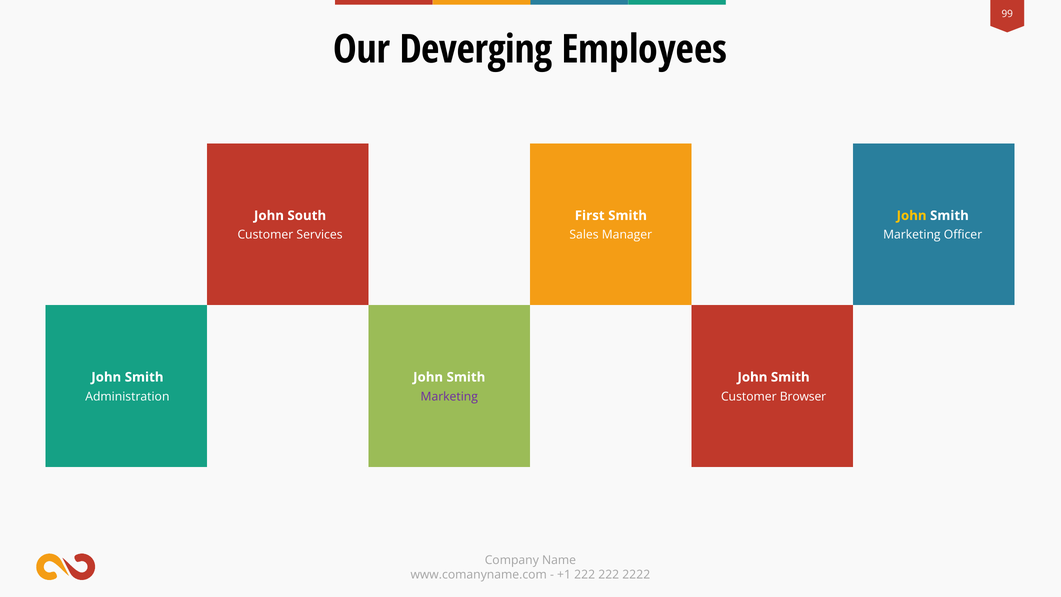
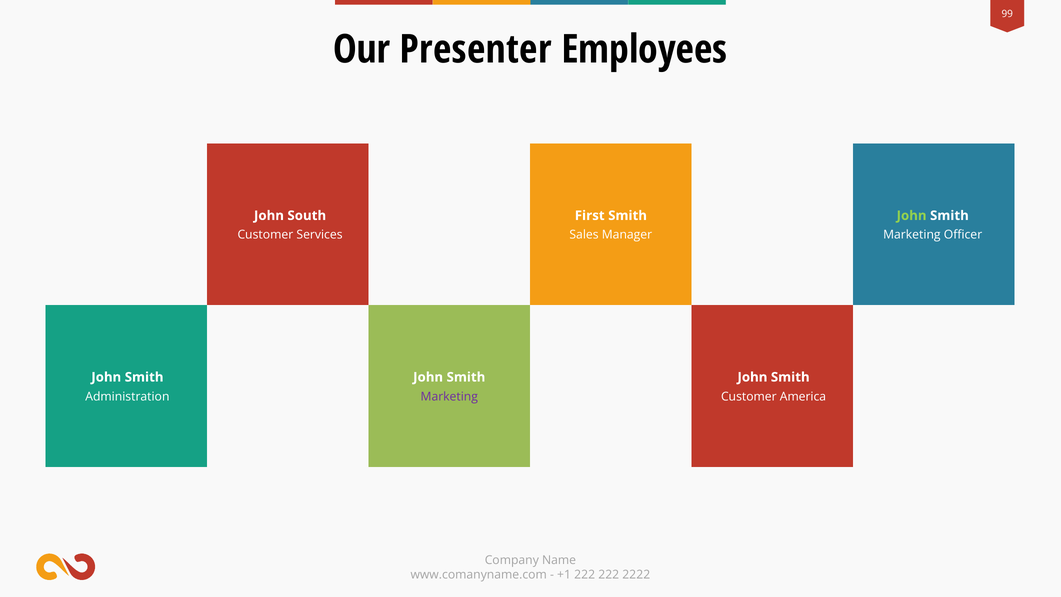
Deverging: Deverging -> Presenter
John at (912, 216) colour: yellow -> light green
Browser: Browser -> America
